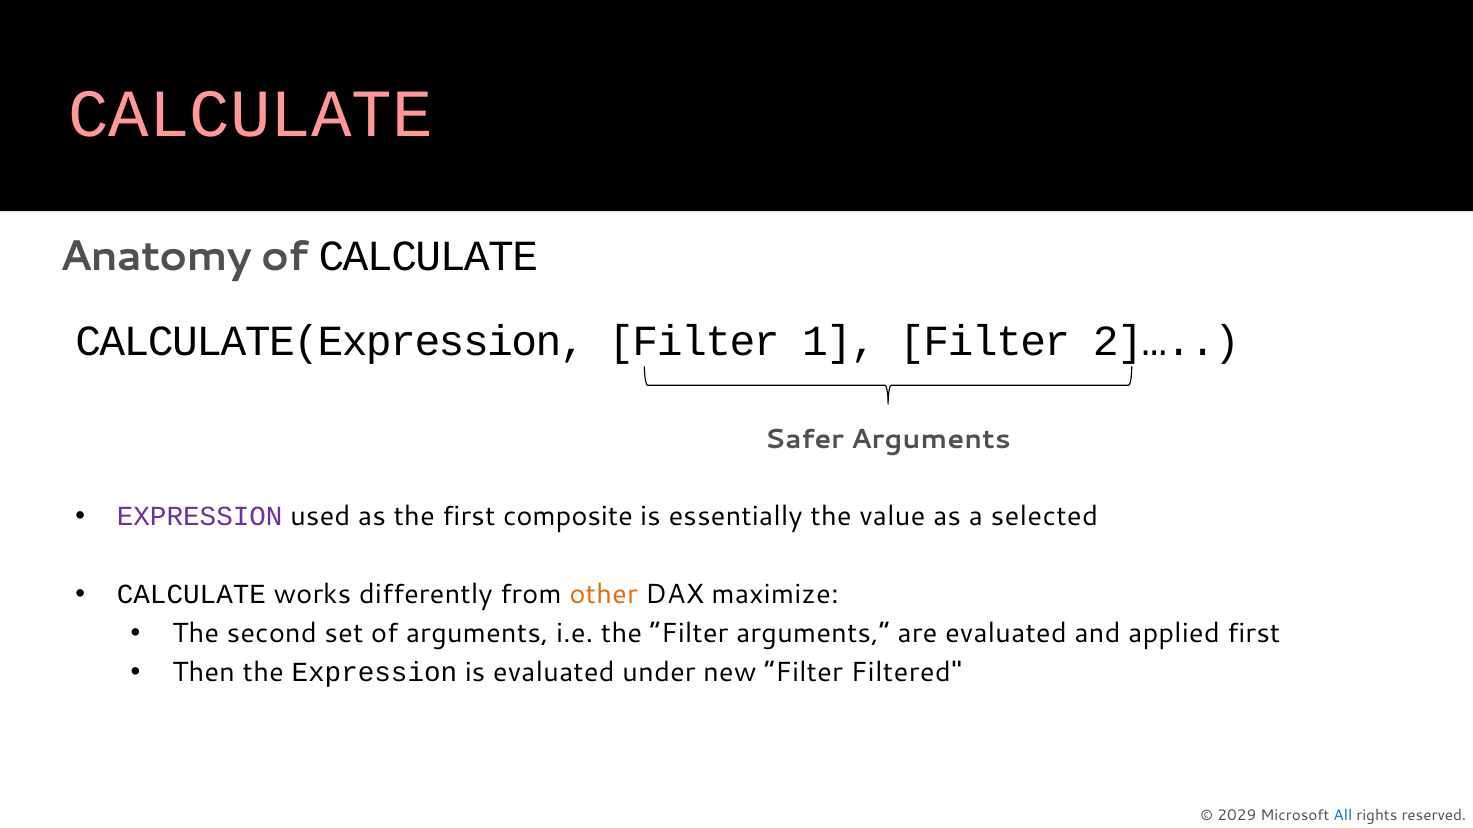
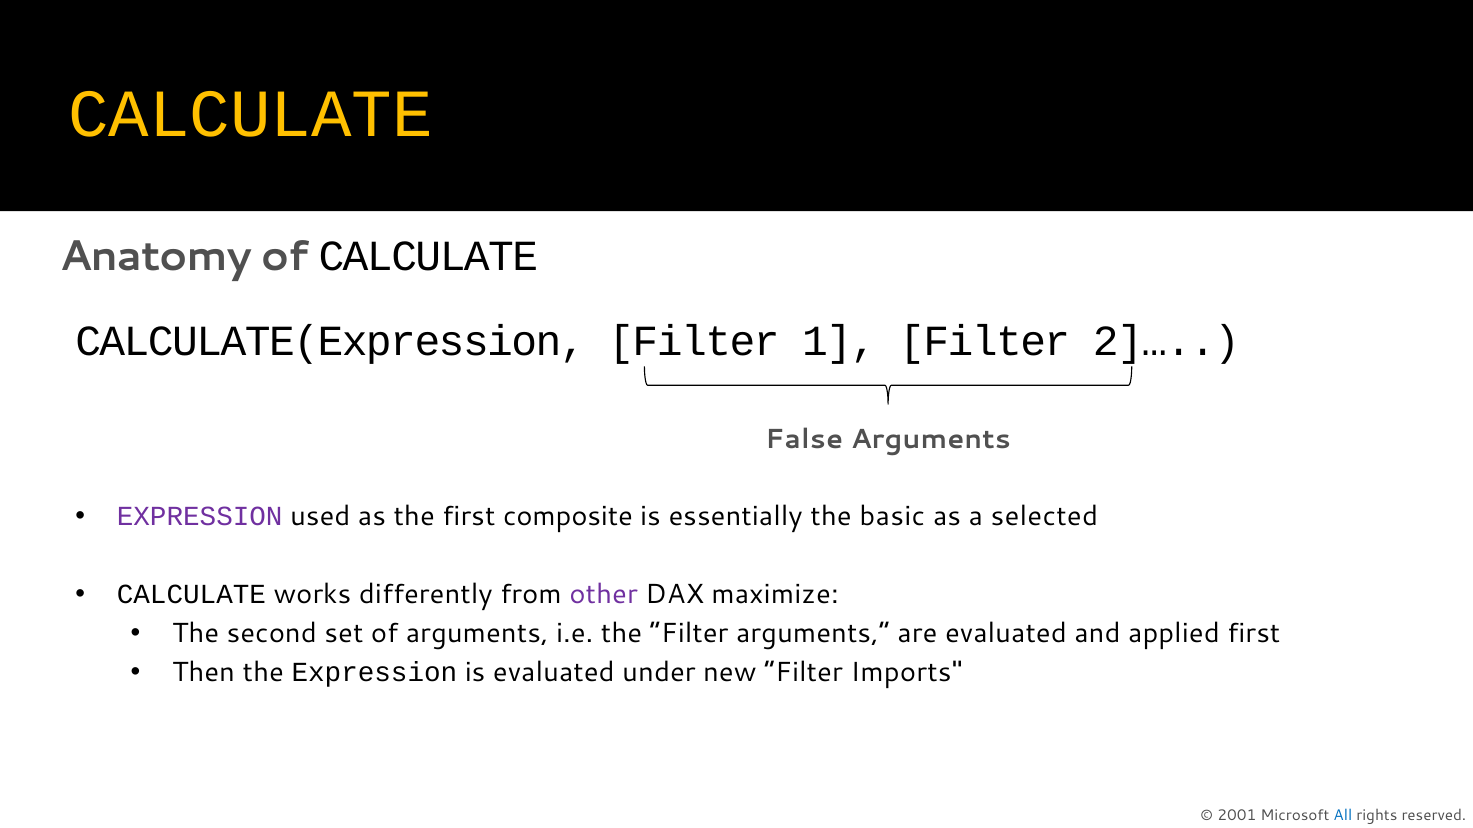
CALCULATE at (250, 114) colour: pink -> yellow
Safer: Safer -> False
value: value -> basic
other colour: orange -> purple
Filtered: Filtered -> Imports
2029: 2029 -> 2001
